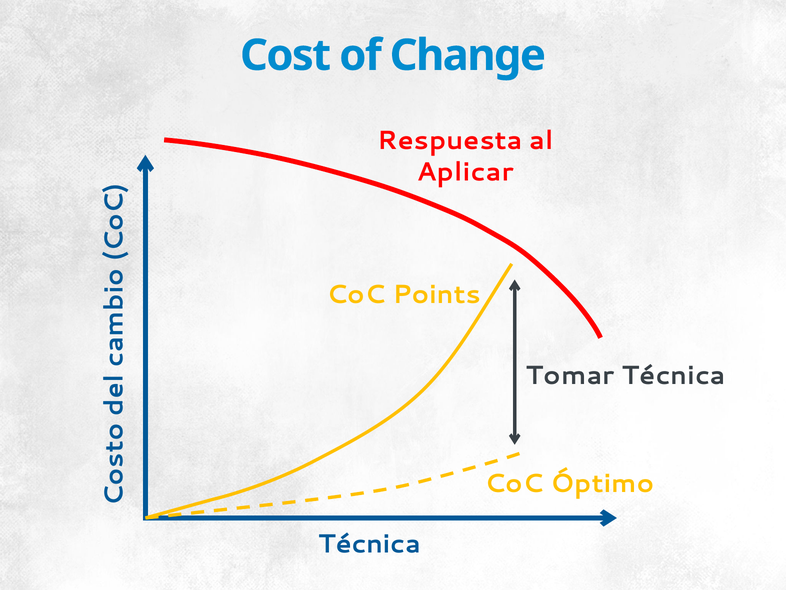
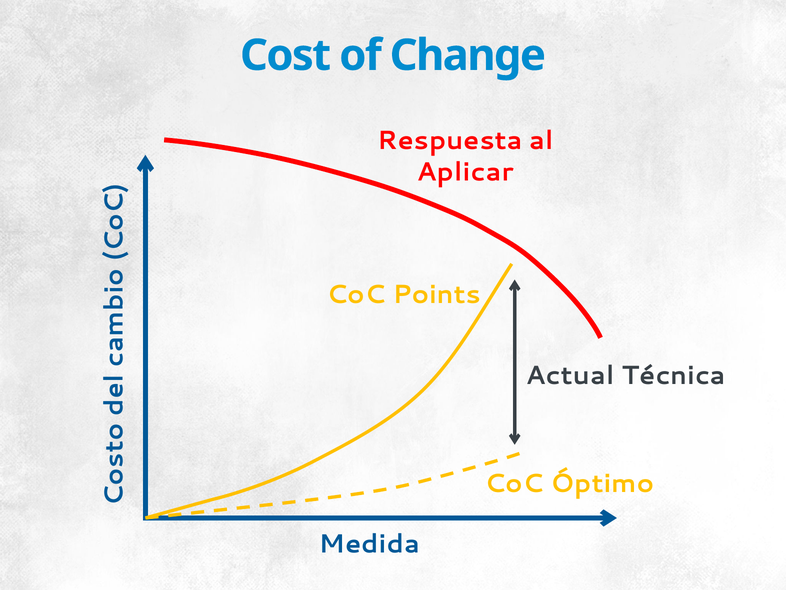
Tomar: Tomar -> Actual
Técnica at (370, 544): Técnica -> Medida
